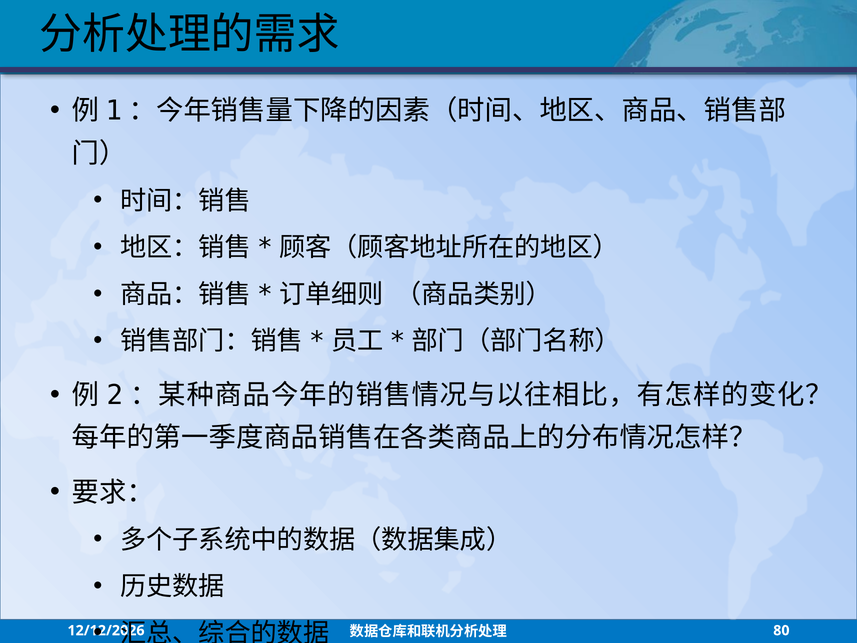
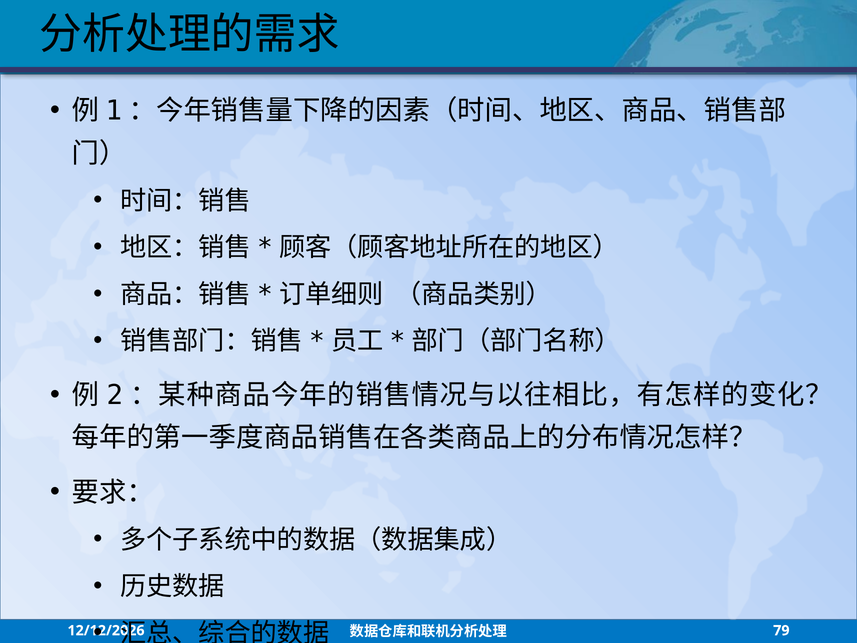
80: 80 -> 79
